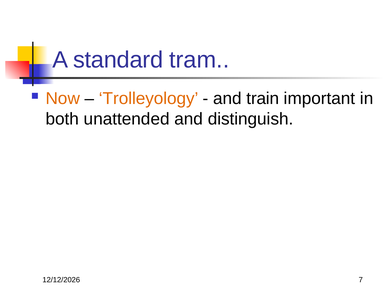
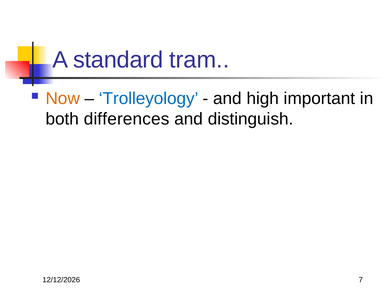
Trolleyology colour: orange -> blue
train: train -> high
unattended: unattended -> differences
